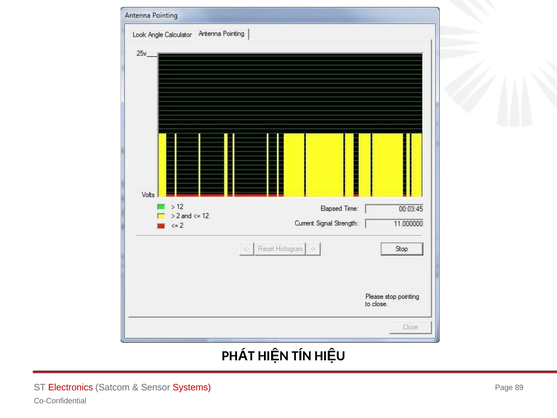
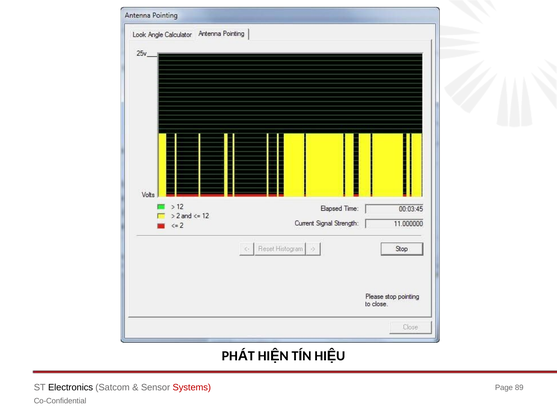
Electronics colour: red -> black
